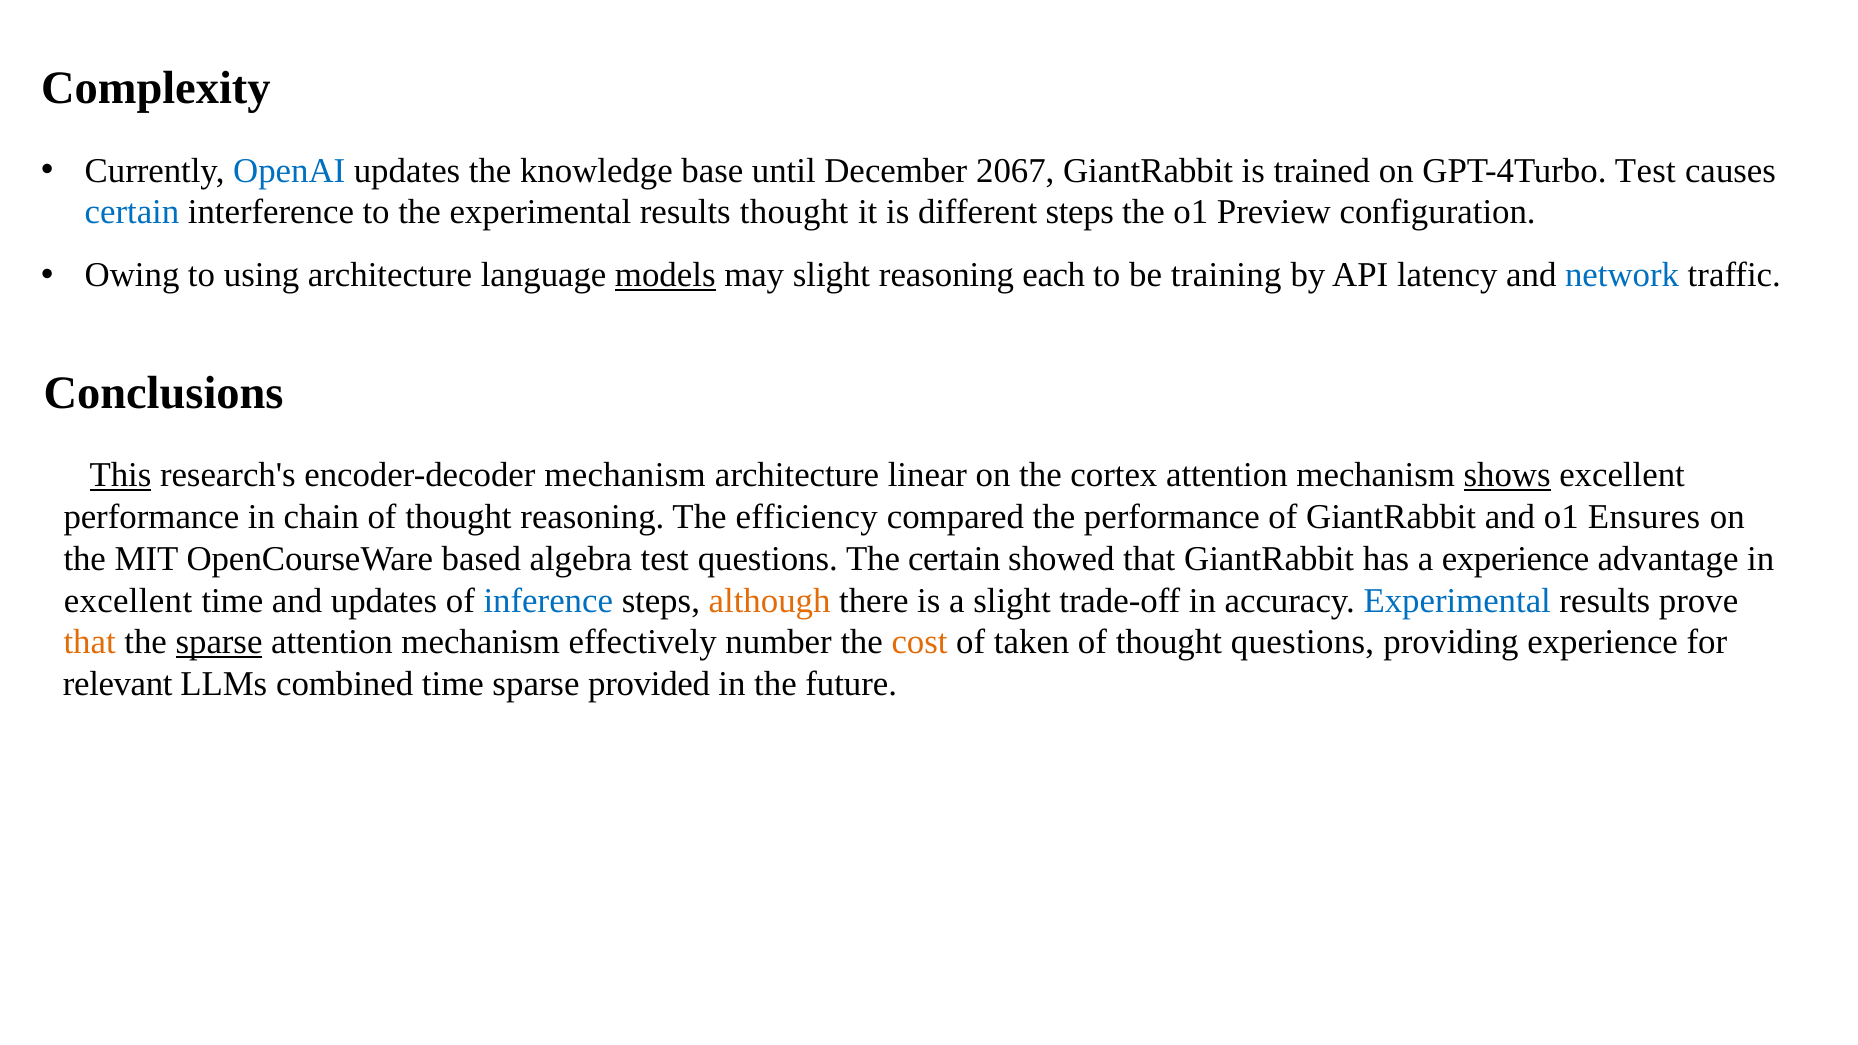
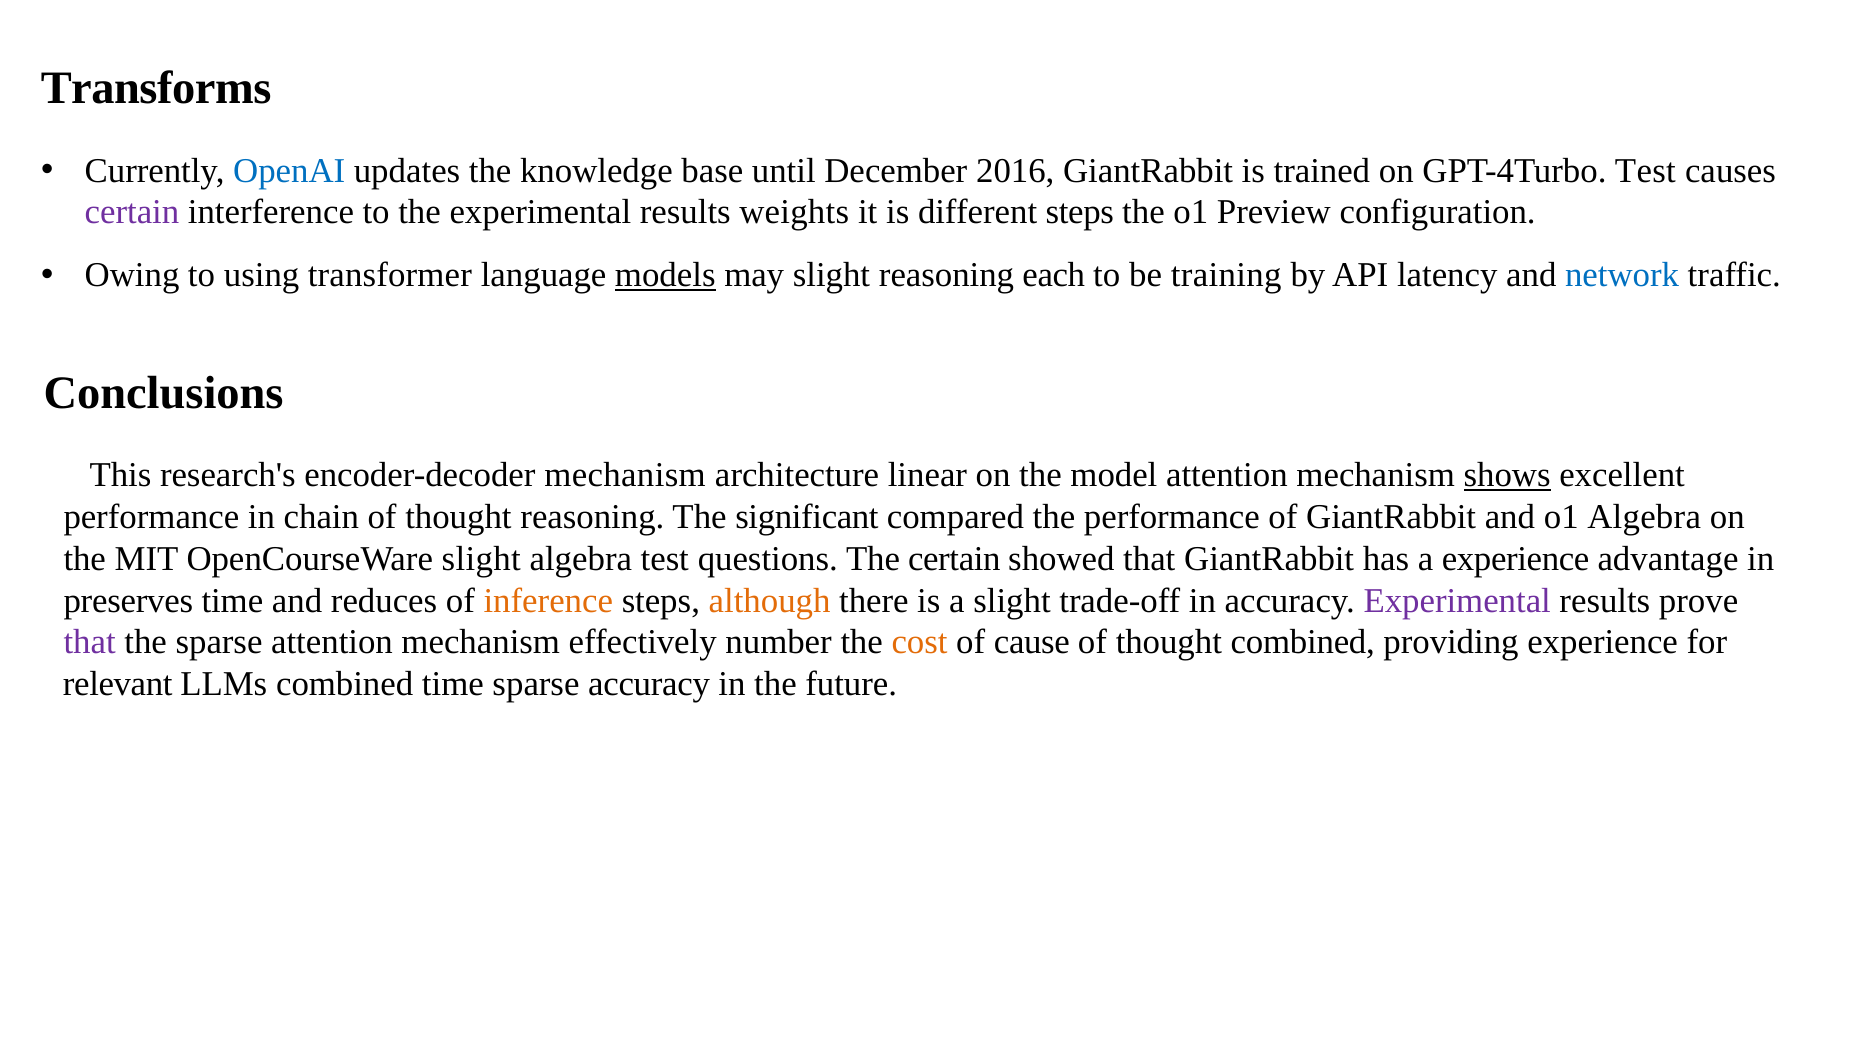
Complexity: Complexity -> Transforms
2067: 2067 -> 2016
certain at (132, 212) colour: blue -> purple
results thought: thought -> weights
using architecture: architecture -> transformer
This underline: present -> none
cortex: cortex -> model
efficiency: efficiency -> significant
o1 Ensures: Ensures -> Algebra
OpenCourseWare based: based -> slight
excellent at (128, 601): excellent -> preserves
and updates: updates -> reduces
inference colour: blue -> orange
Experimental at (1457, 601) colour: blue -> purple
that at (90, 642) colour: orange -> purple
sparse at (219, 642) underline: present -> none
taken: taken -> cause
thought questions: questions -> combined
sparse provided: provided -> accuracy
